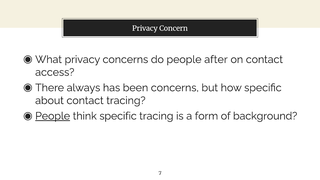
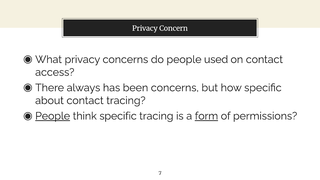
after: after -> used
form underline: none -> present
background: background -> permissions
